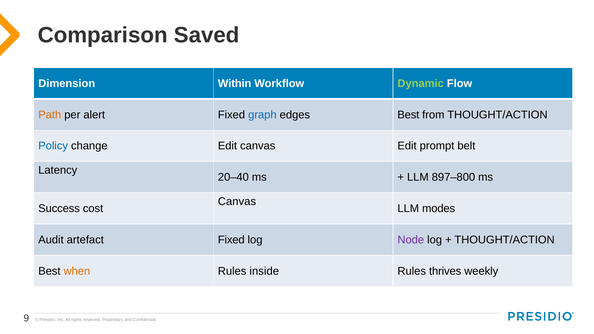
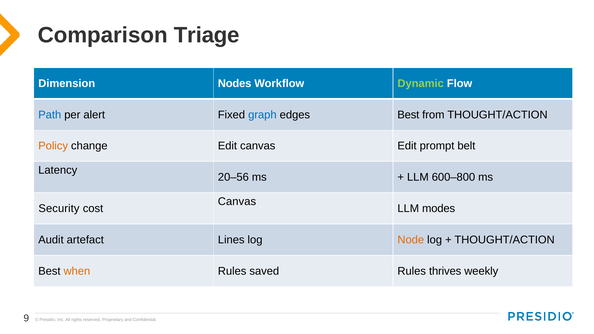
Saved: Saved -> Triage
Within: Within -> Nodes
Path colour: orange -> blue
Policy colour: blue -> orange
20–40: 20–40 -> 20–56
897–800: 897–800 -> 600–800
Success: Success -> Security
artefact Fixed: Fixed -> Lines
Node colour: purple -> orange
inside: inside -> saved
